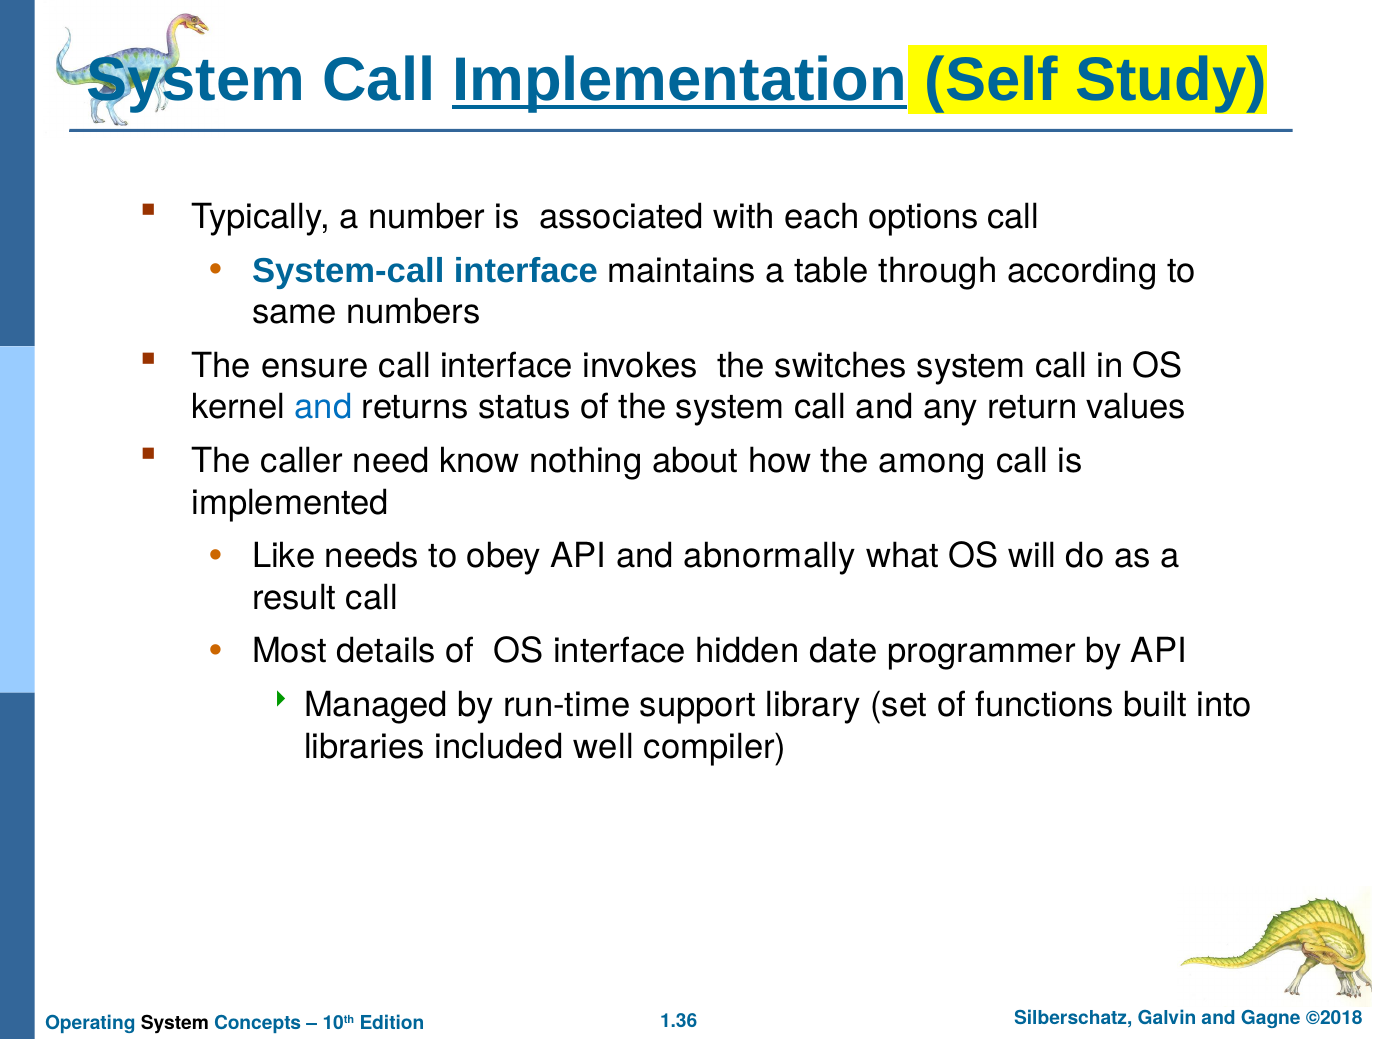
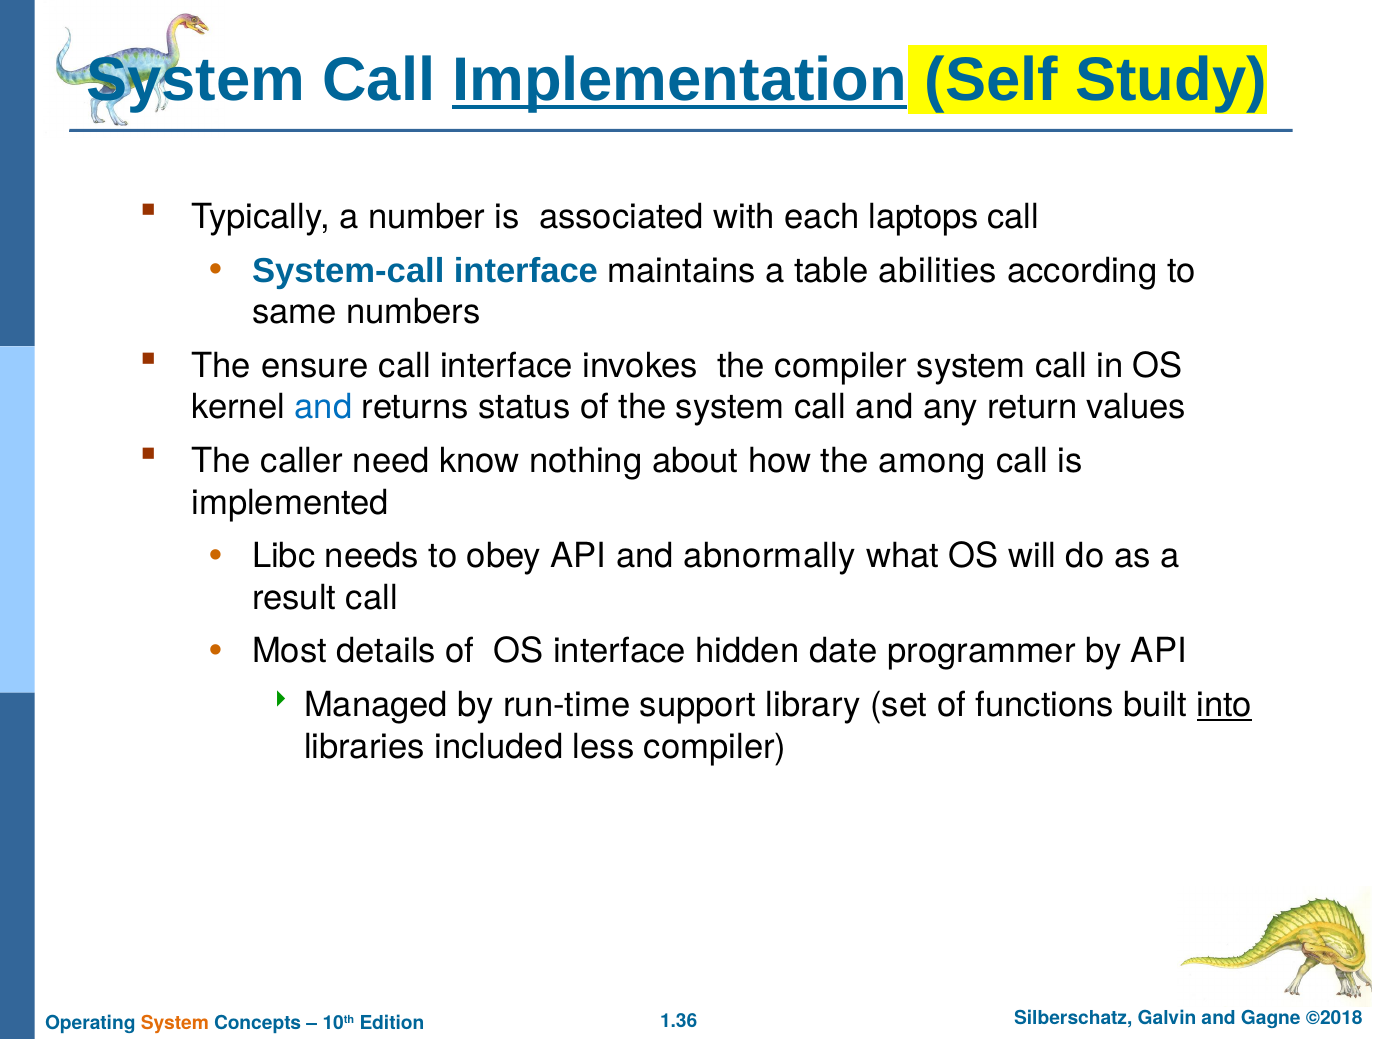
options: options -> laptops
through: through -> abilities
the switches: switches -> compiler
Like: Like -> Libc
into underline: none -> present
well: well -> less
System at (175, 1023) colour: black -> orange
